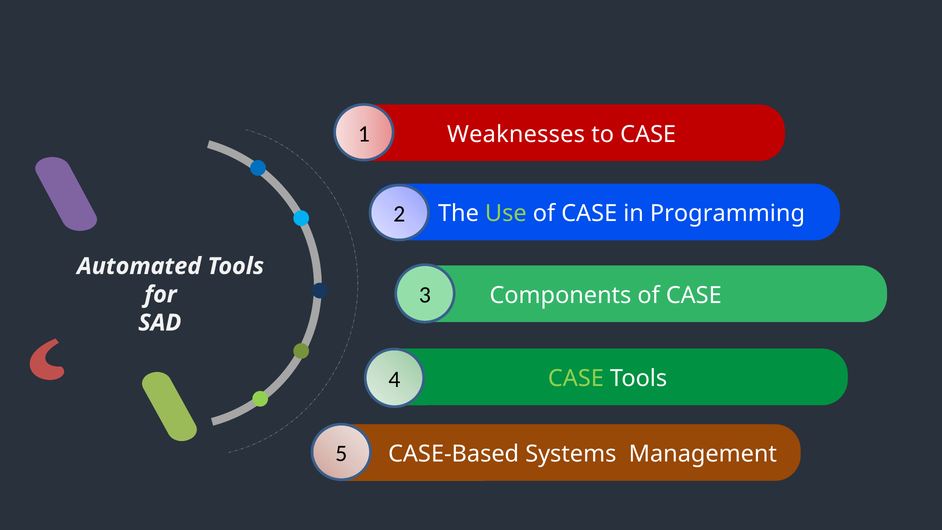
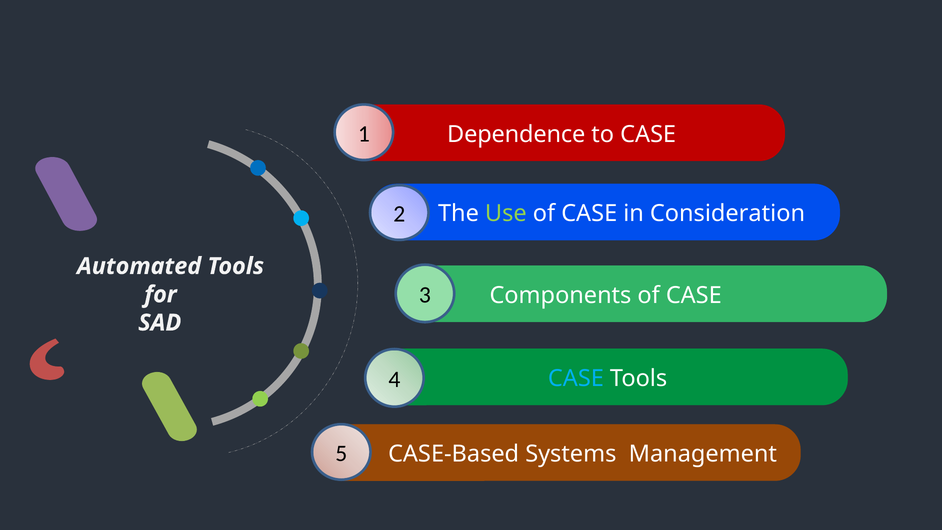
Weaknesses: Weaknesses -> Dependence
Programming: Programming -> Consideration
CASE at (576, 378) colour: light green -> light blue
